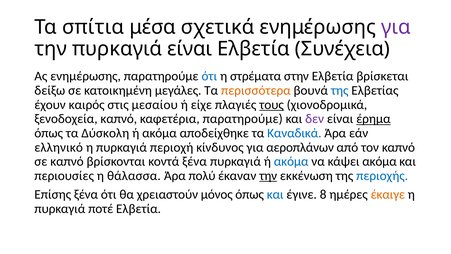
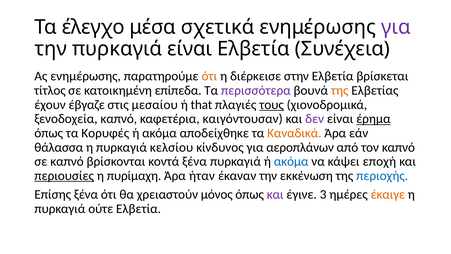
σπίτια: σπίτια -> έλεγχο
ότι at (209, 76) colour: blue -> orange
στρέματα: στρέματα -> διέρκεισε
δείξω: δείξω -> τίτλος
μεγάλες: μεγάλες -> επίπεδα
περισσότερα colour: orange -> purple
της at (340, 90) colour: blue -> orange
καιρός: καιρός -> έβγαζε
είχε: είχε -> that
καφετέρια παρατηρούμε: παρατηρούμε -> καιγόντουσαν
Δύσκολη: Δύσκολη -> Κορυφές
Καναδικά colour: blue -> orange
ελληνικό: ελληνικό -> θάλασσα
περιοχή: περιοχή -> κελσίου
κάψει ακόμα: ακόμα -> εποχή
περιουσίες underline: none -> present
θάλασσα: θάλασσα -> πυρίμαχη
πολύ: πολύ -> ήταν
την at (268, 176) underline: present -> none
και at (275, 194) colour: blue -> purple
8: 8 -> 3
ποτέ: ποτέ -> ούτε
